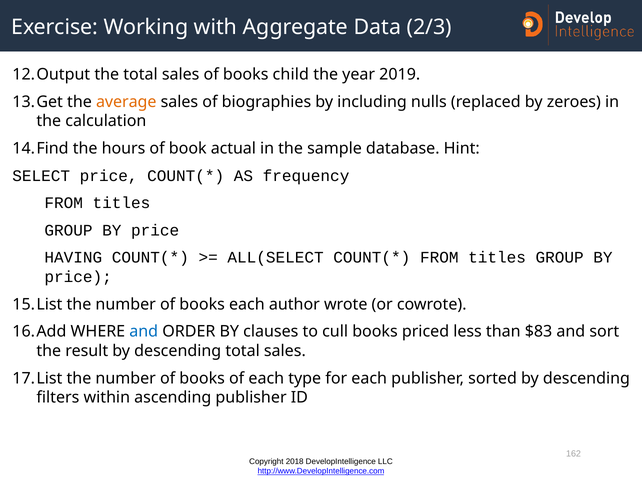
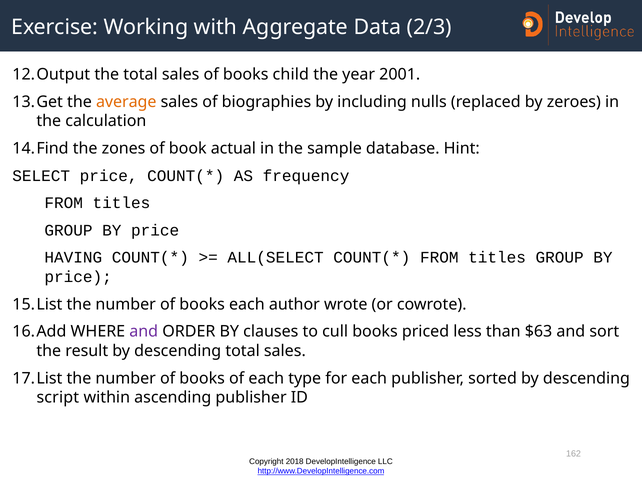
2019: 2019 -> 2001
hours: hours -> zones
and at (144, 331) colour: blue -> purple
$83: $83 -> $63
filters: filters -> script
